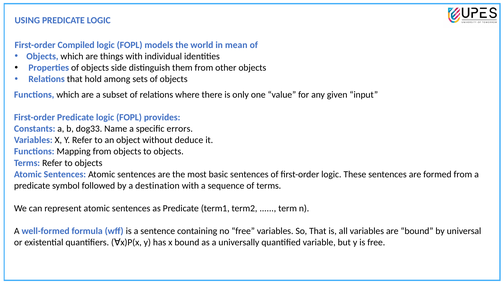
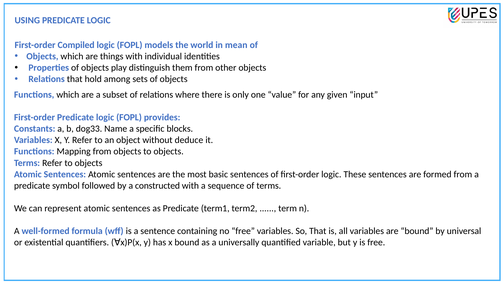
side: side -> play
errors: errors -> blocks
destination: destination -> constructed
